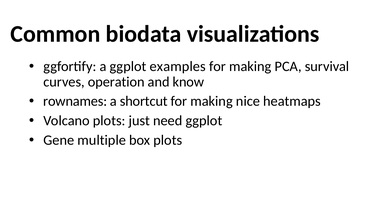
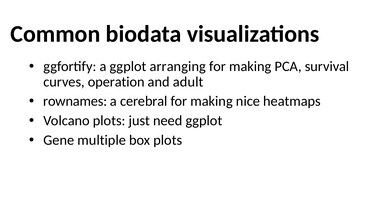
examples: examples -> arranging
know: know -> adult
shortcut: shortcut -> cerebral
